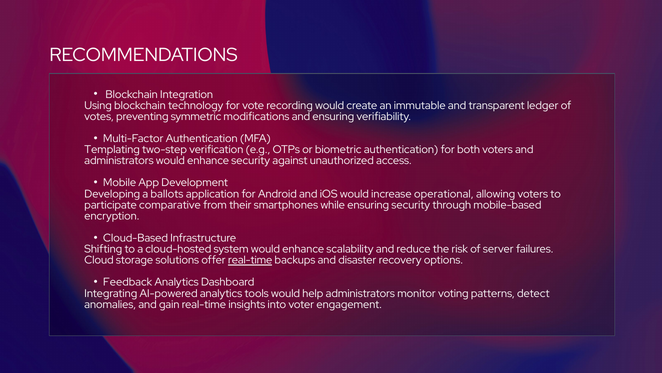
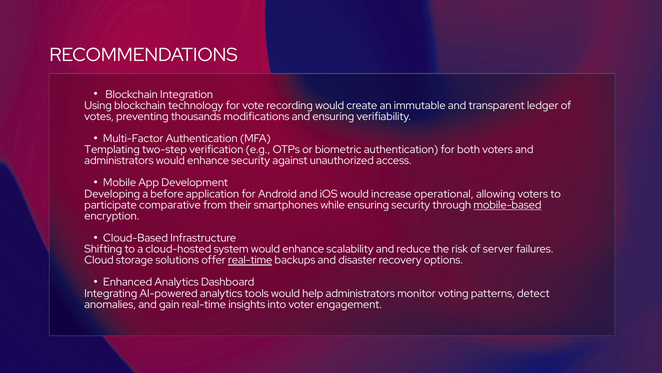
symmetric: symmetric -> thousands
ballots: ballots -> before
mobile-based underline: none -> present
Feedback: Feedback -> Enhanced
